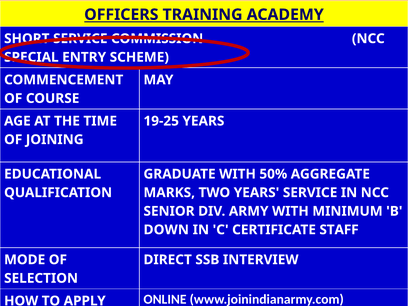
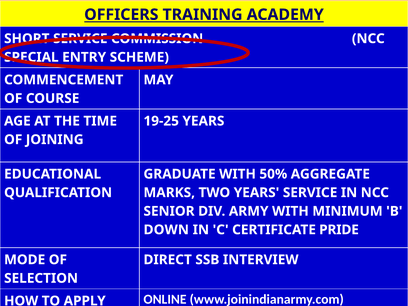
STAFF: STAFF -> PRIDE
